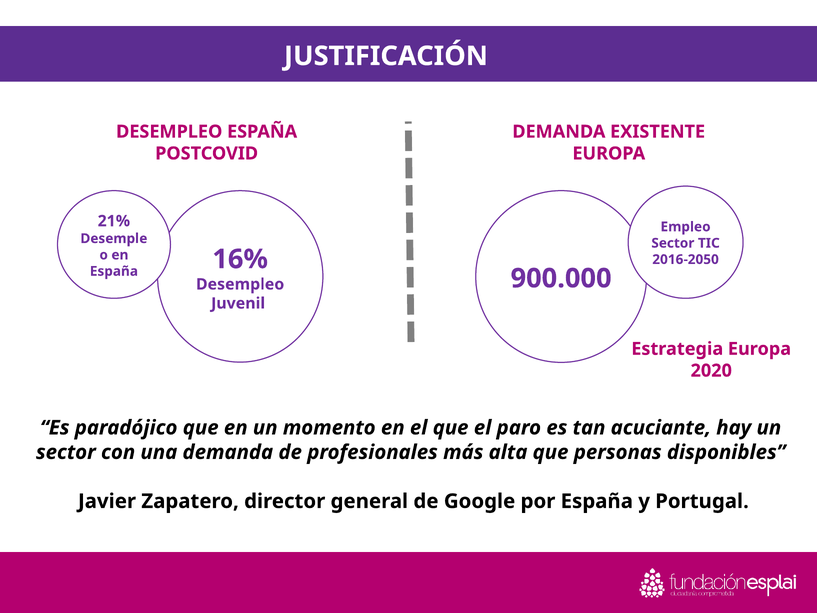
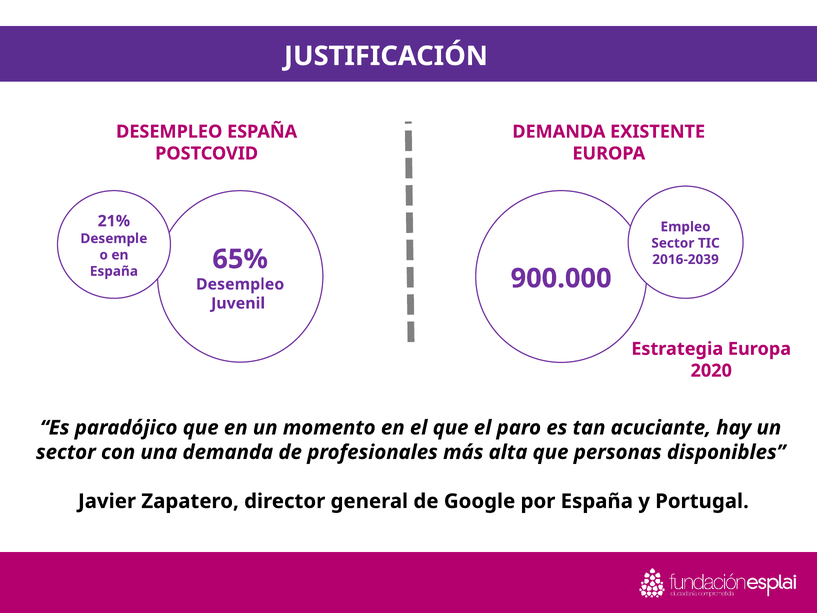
16%: 16% -> 65%
2016-2050: 2016-2050 -> 2016-2039
